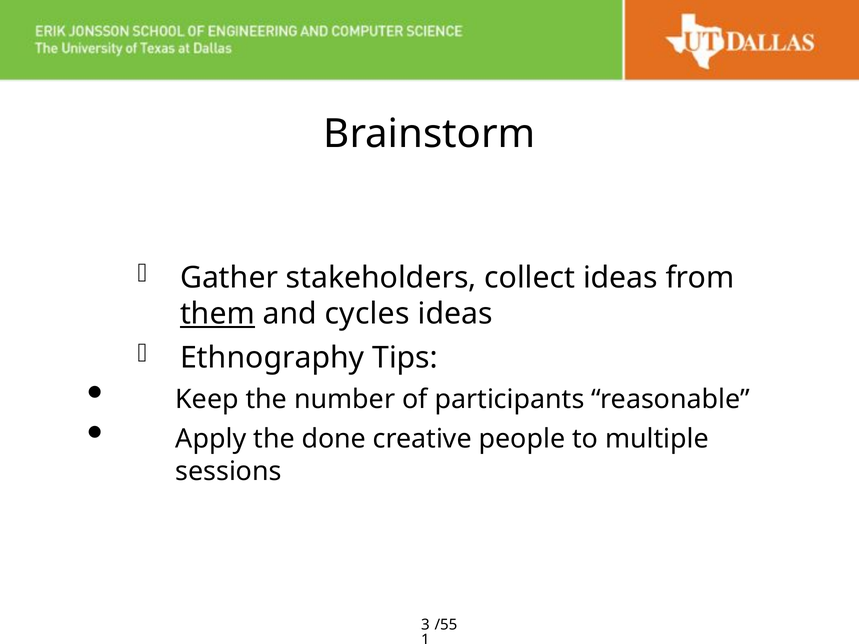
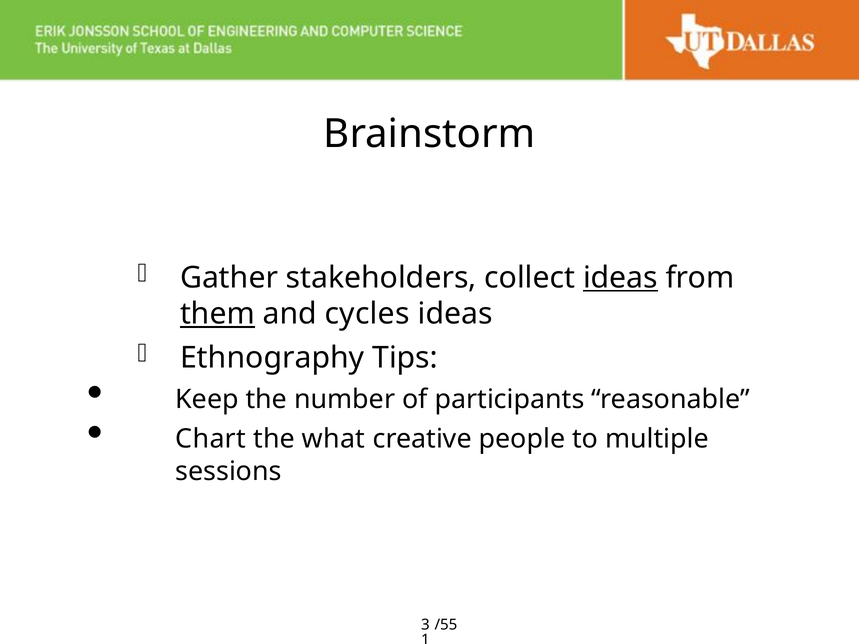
ideas at (620, 278) underline: none -> present
Apply: Apply -> Chart
done: done -> what
